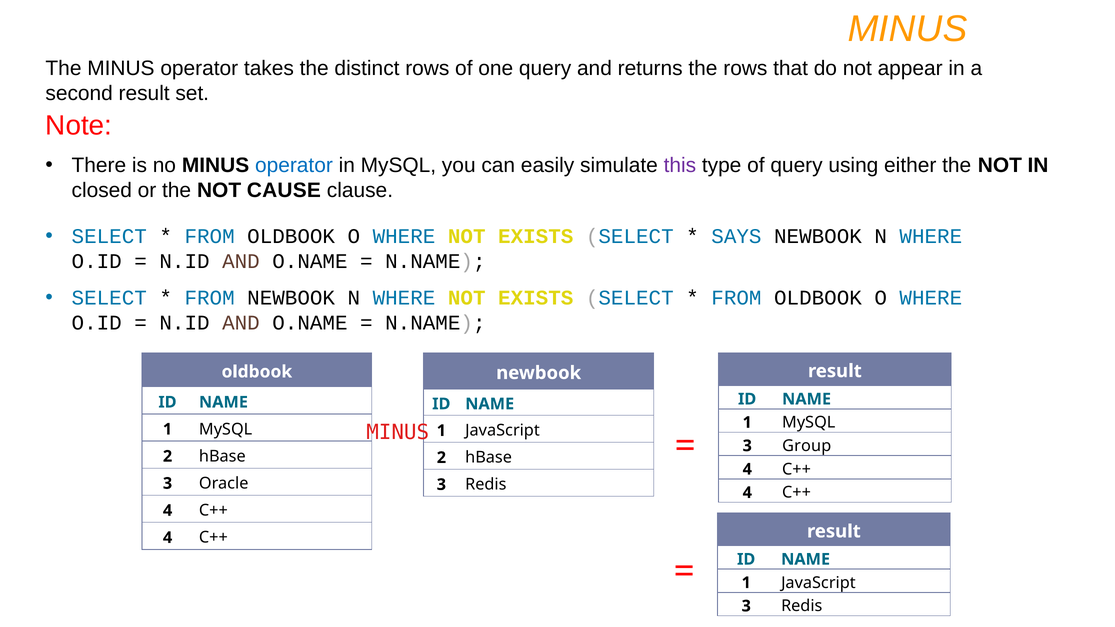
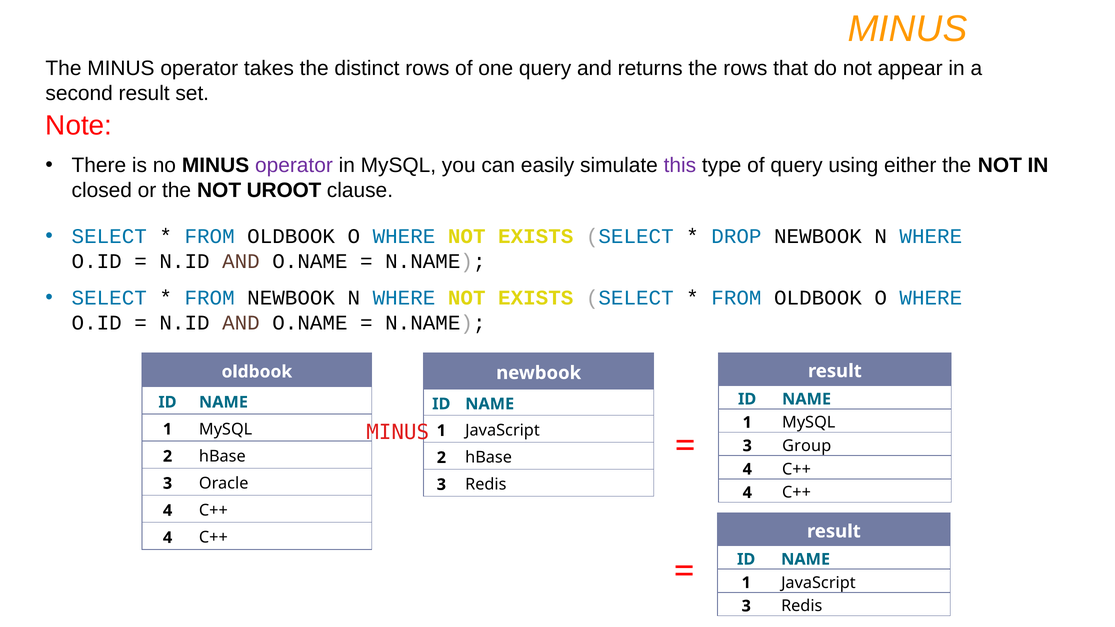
operator at (294, 166) colour: blue -> purple
CAUSE: CAUSE -> UROOT
SAYS: SAYS -> DROP
